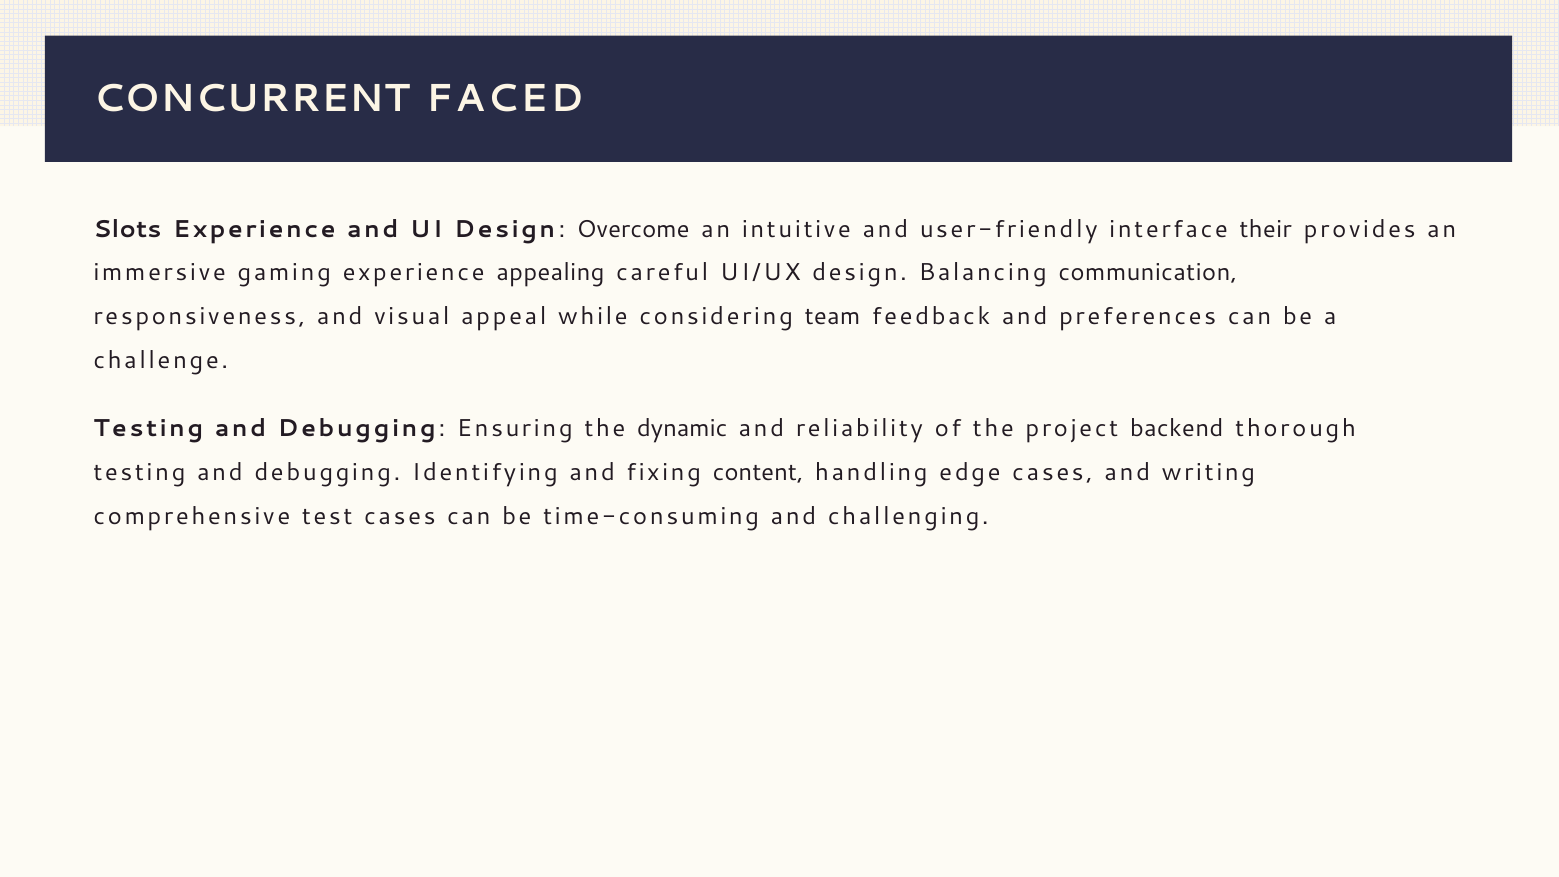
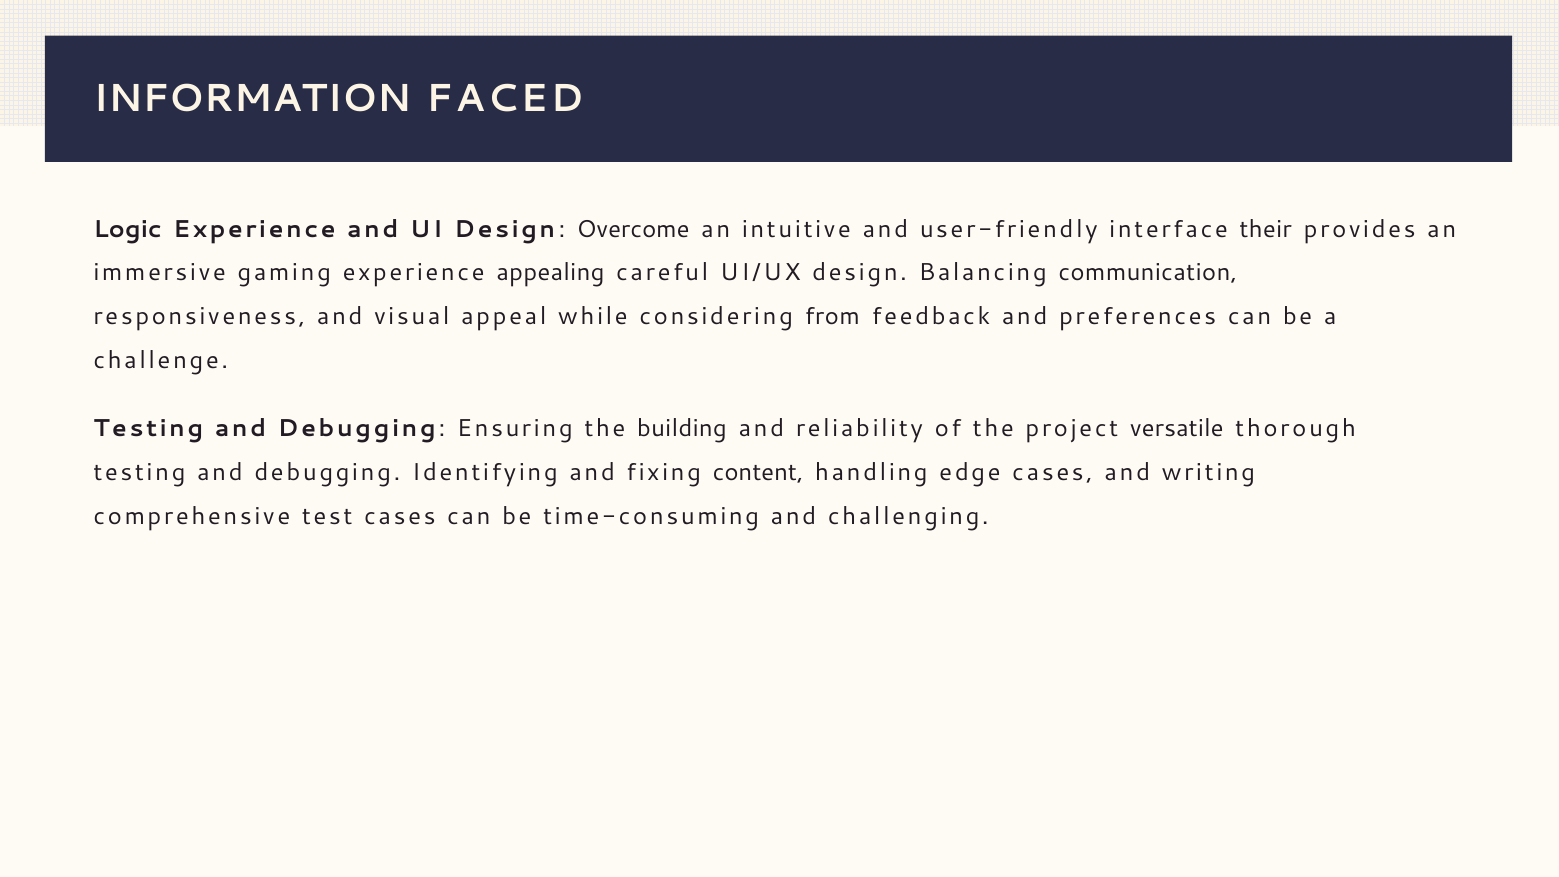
CONCURRENT: CONCURRENT -> INFORMATION
Slots: Slots -> Logic
team: team -> from
dynamic: dynamic -> building
backend: backend -> versatile
